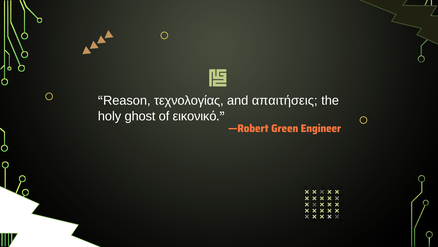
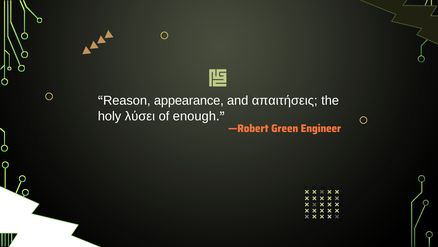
τεχνολογίας: τεχνολογίας -> appearance
ghost: ghost -> λύσει
εικονικό: εικονικό -> enough
